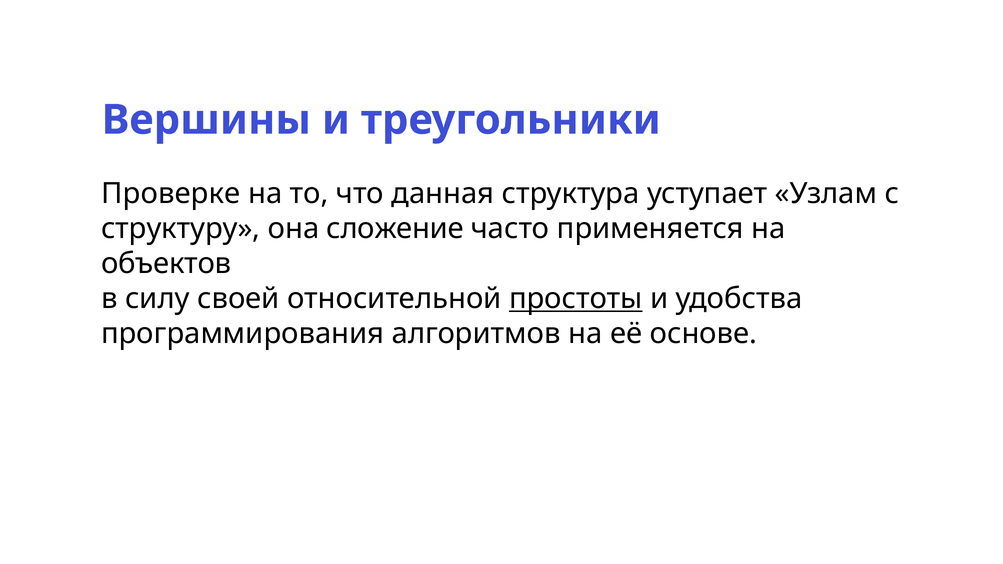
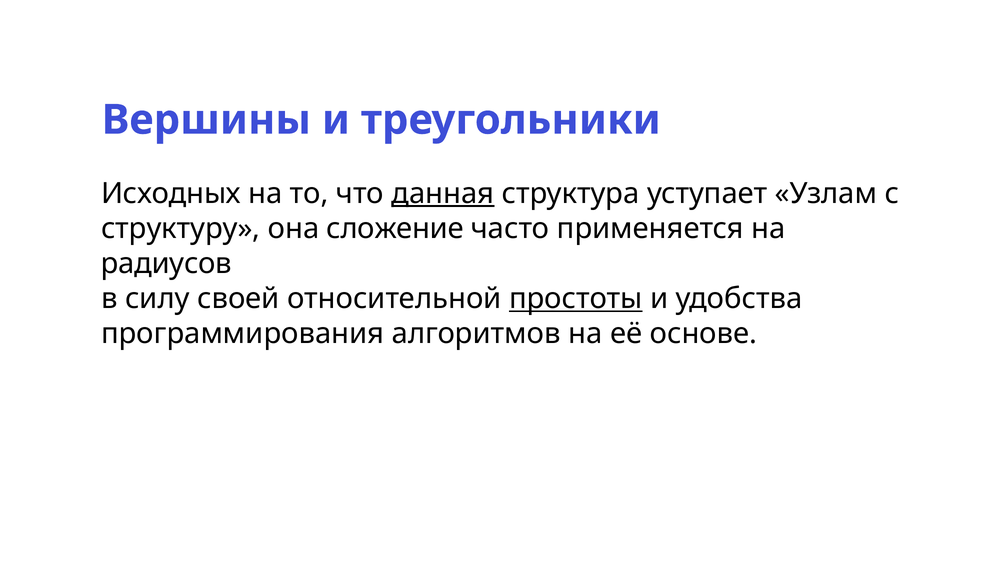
Проверке: Проверке -> Исходных
данная underline: none -> present
объектов: объектов -> радиусов
